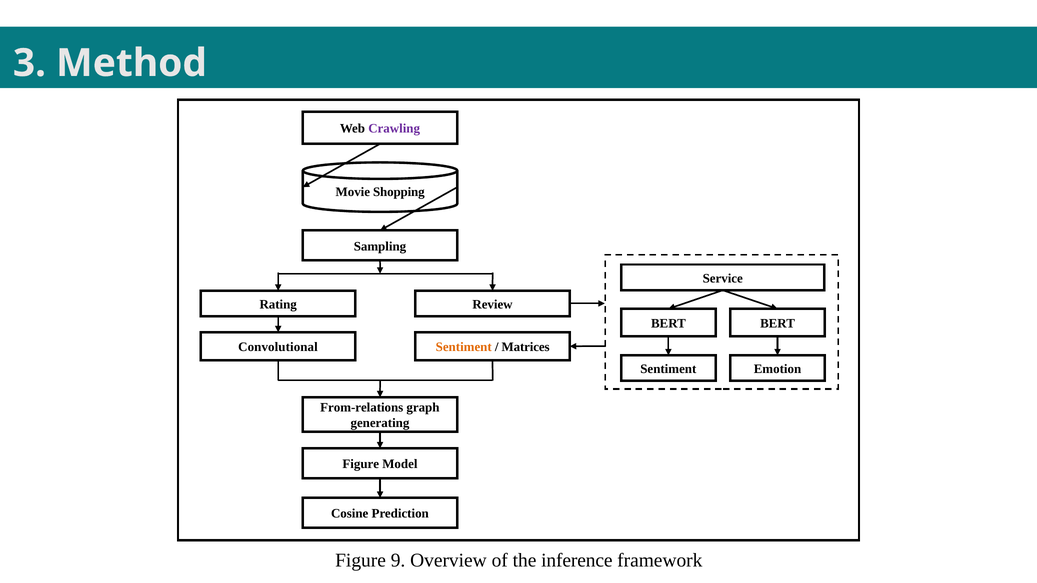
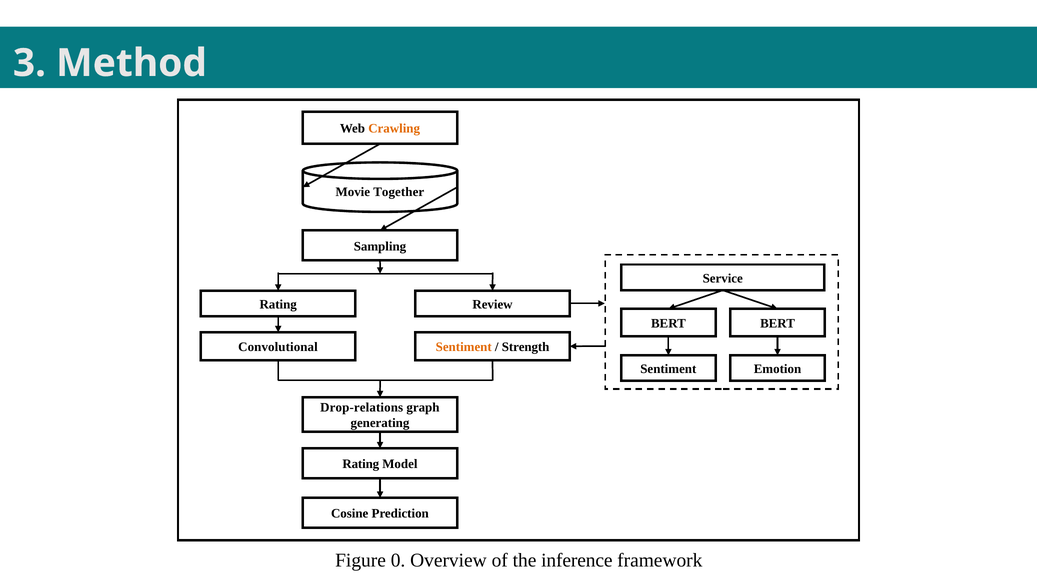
Crawling colour: purple -> orange
Shopping: Shopping -> Together
Matrices: Matrices -> Strength
From-relations: From-relations -> Drop-relations
Figure at (361, 464): Figure -> Rating
9: 9 -> 0
